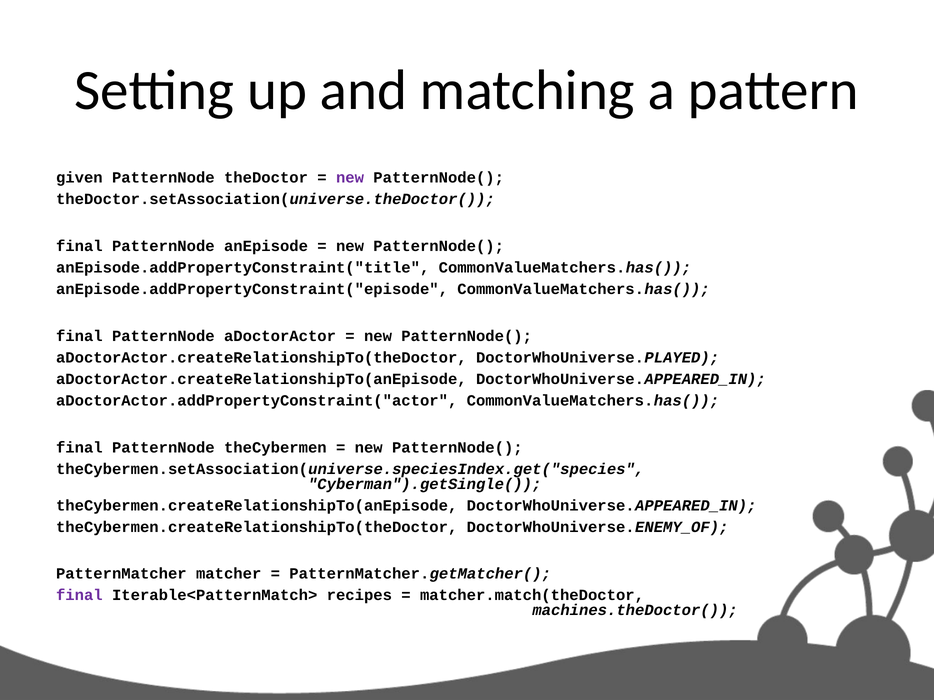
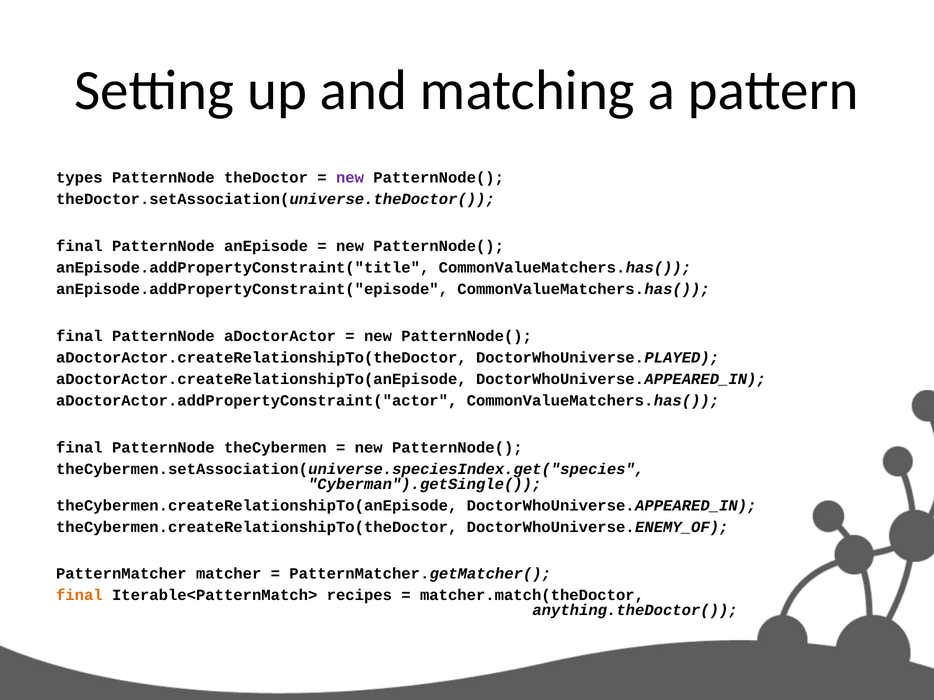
given: given -> types
final at (79, 596) colour: purple -> orange
machines.theDoctor(: machines.theDoctor( -> anything.theDoctor(
